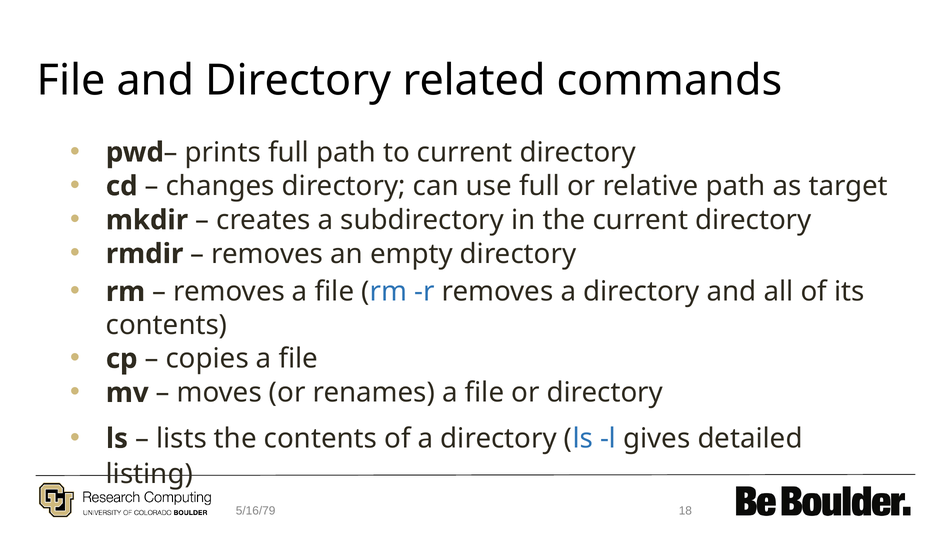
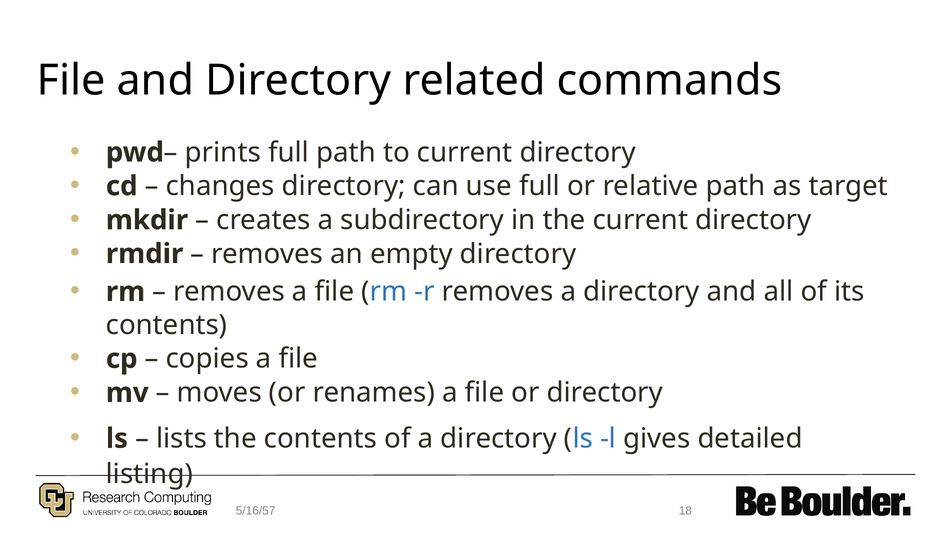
5/16/79: 5/16/79 -> 5/16/57
